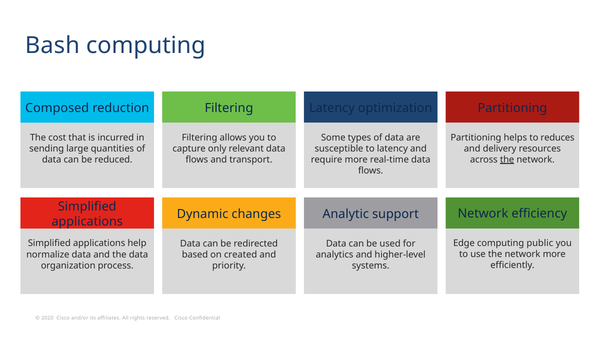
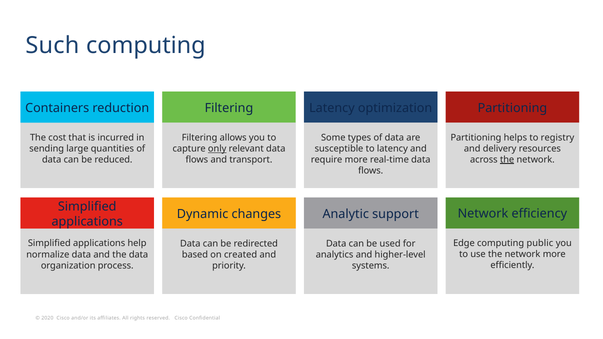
Bash: Bash -> Such
Composed: Composed -> Containers
reduces: reduces -> registry
only underline: none -> present
